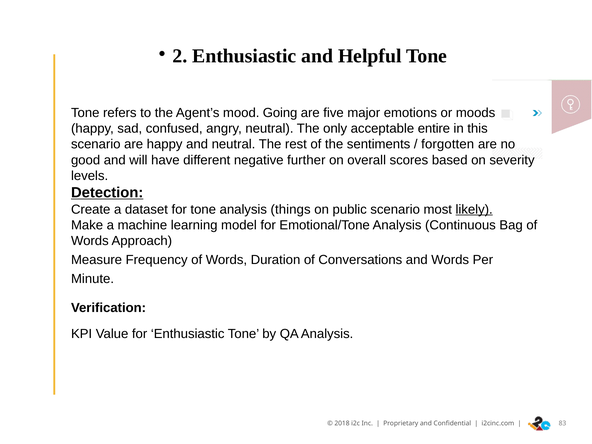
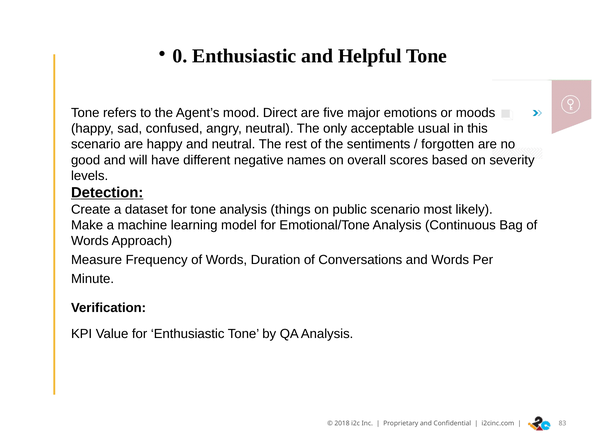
2: 2 -> 0
Going: Going -> Direct
entire: entire -> usual
further: further -> names
likely underline: present -> none
